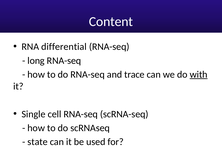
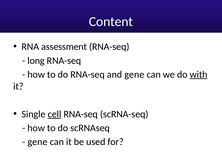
differential: differential -> assessment
and trace: trace -> gene
cell underline: none -> present
state at (38, 141): state -> gene
